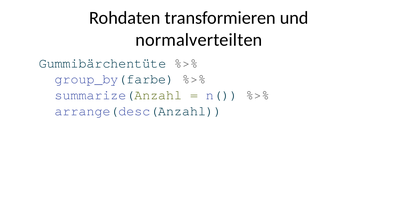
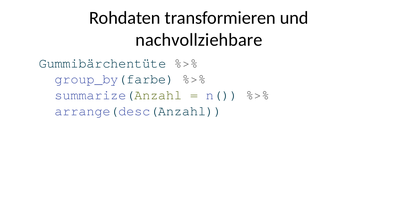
normalverteilten: normalverteilten -> nachvollziehbare
